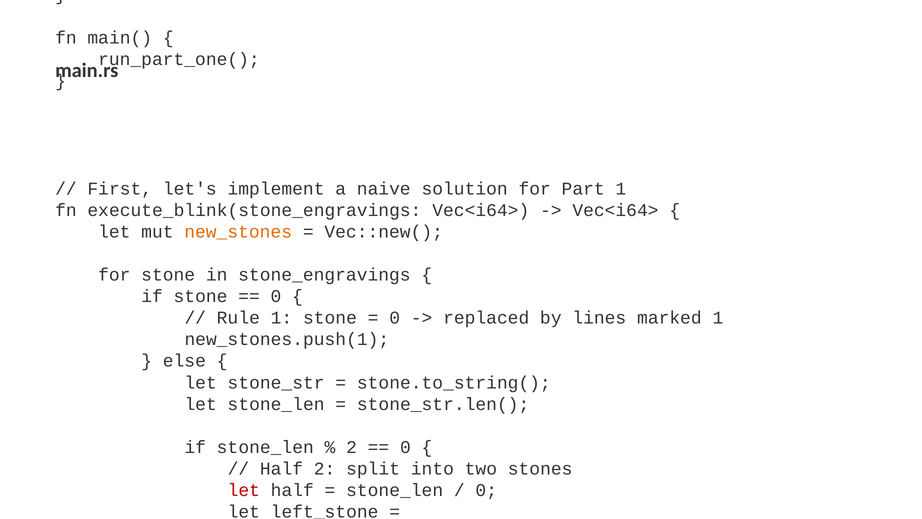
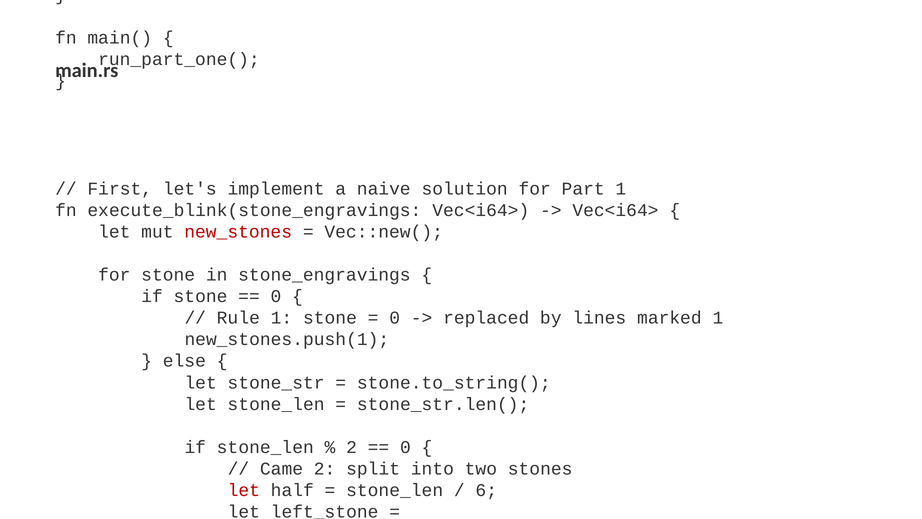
new_stones at (238, 232) colour: orange -> red
Half at (282, 468): Half -> Came
0 at (486, 490): 0 -> 6
